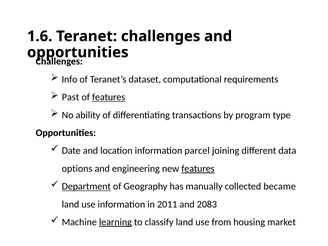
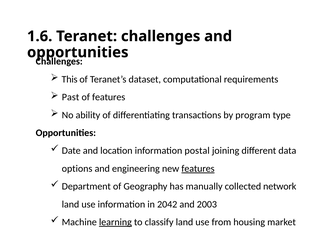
Info: Info -> This
features at (109, 97) underline: present -> none
parcel: parcel -> postal
Department underline: present -> none
became: became -> network
2011: 2011 -> 2042
2083: 2083 -> 2003
